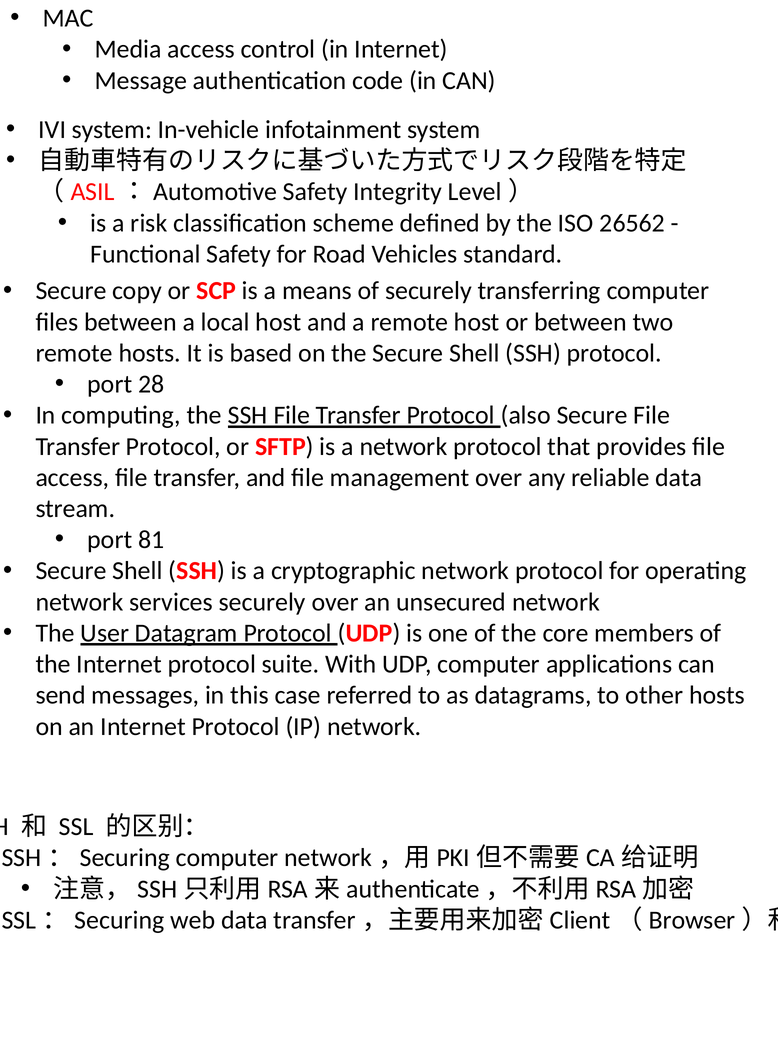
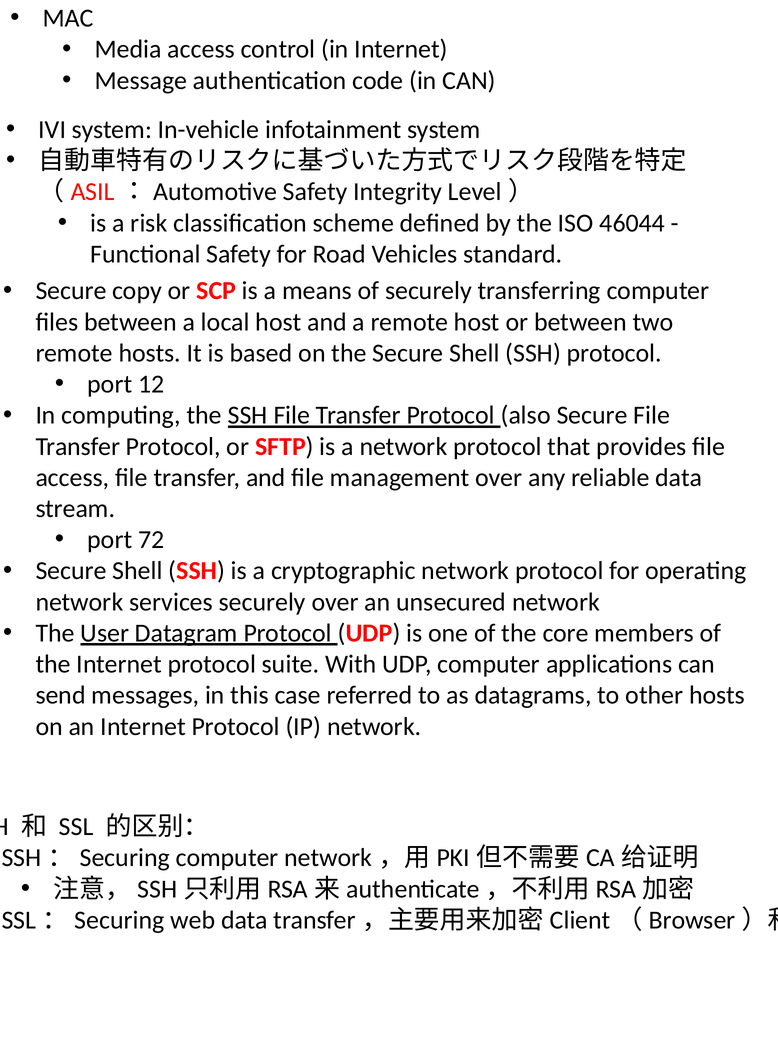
26562: 26562 -> 46044
28: 28 -> 12
81: 81 -> 72
